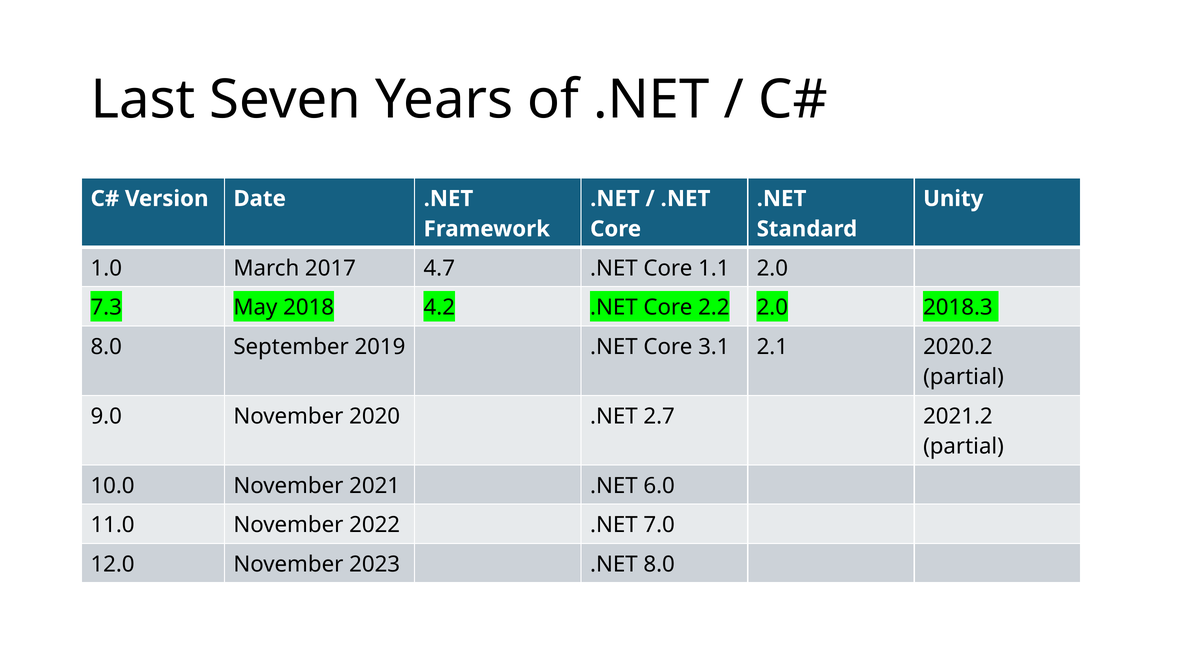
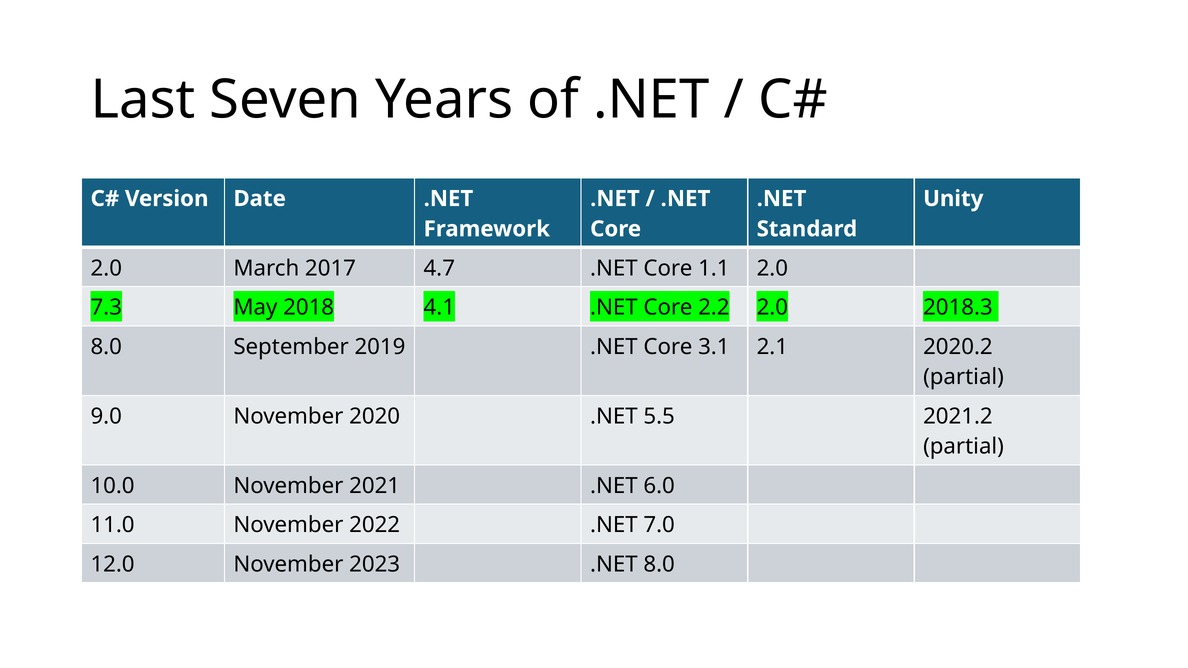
1.0 at (106, 268): 1.0 -> 2.0
4.2: 4.2 -> 4.1
2.7: 2.7 -> 5.5
